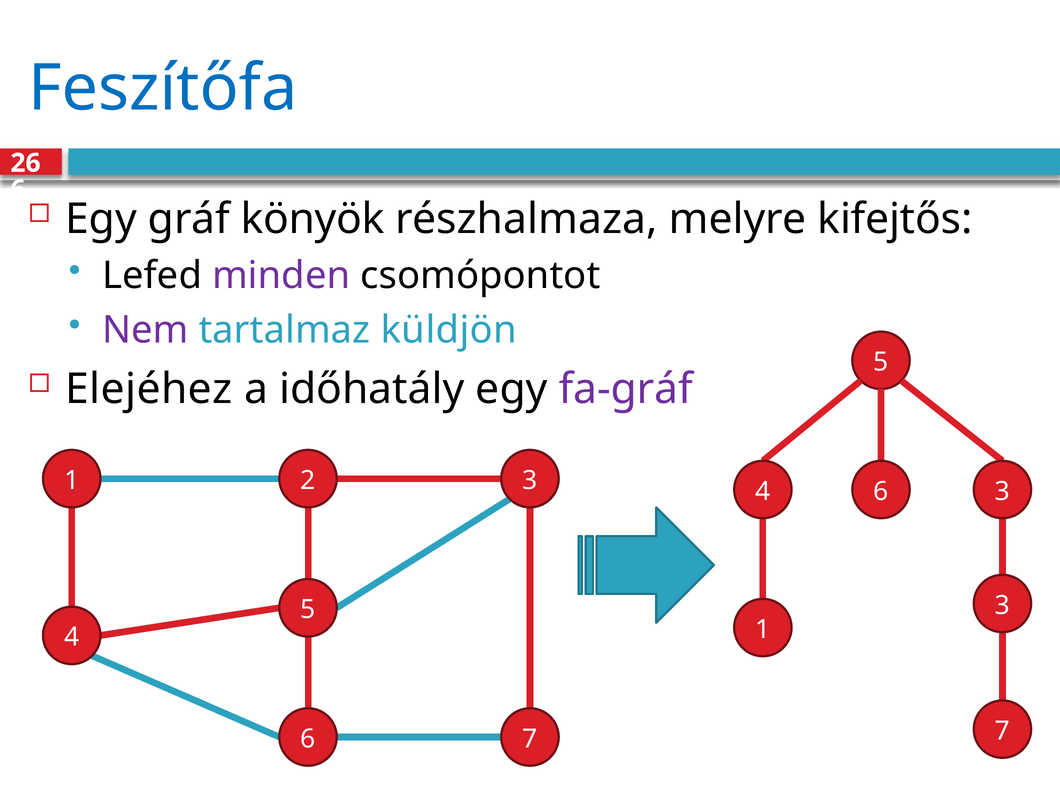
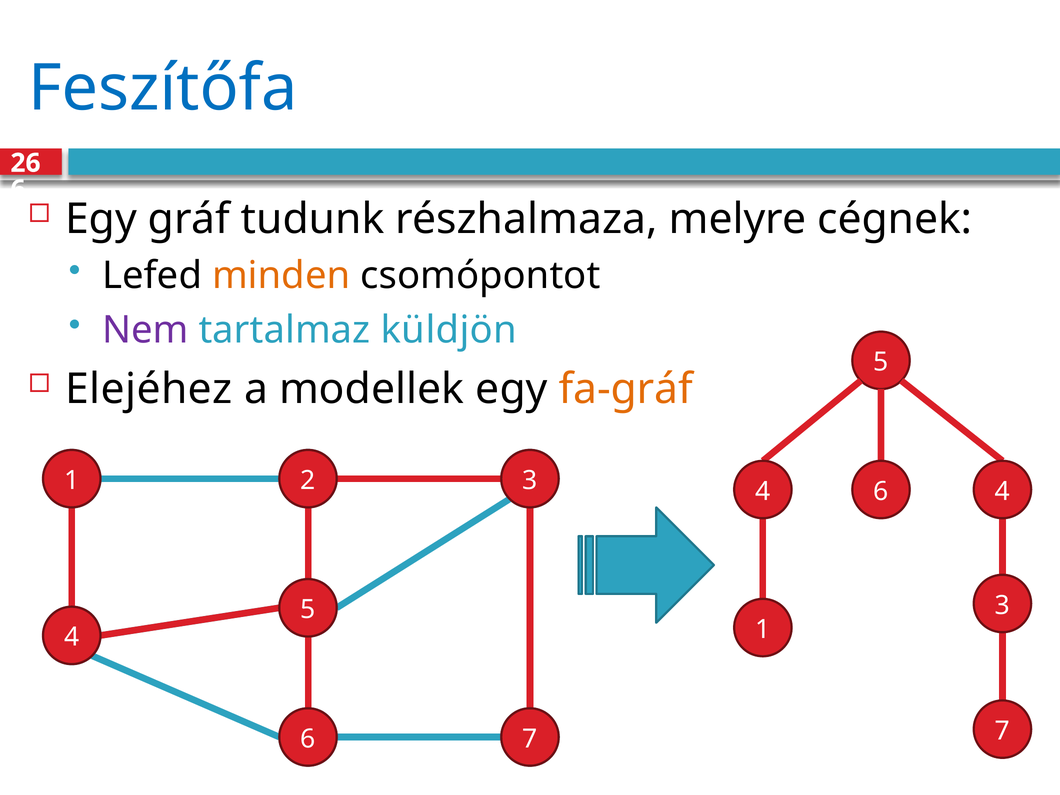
könyök: könyök -> tudunk
kifejtős: kifejtős -> cégnek
minden colour: purple -> orange
időhatály: időhatály -> modellek
fa-gráf colour: purple -> orange
4 3: 3 -> 4
